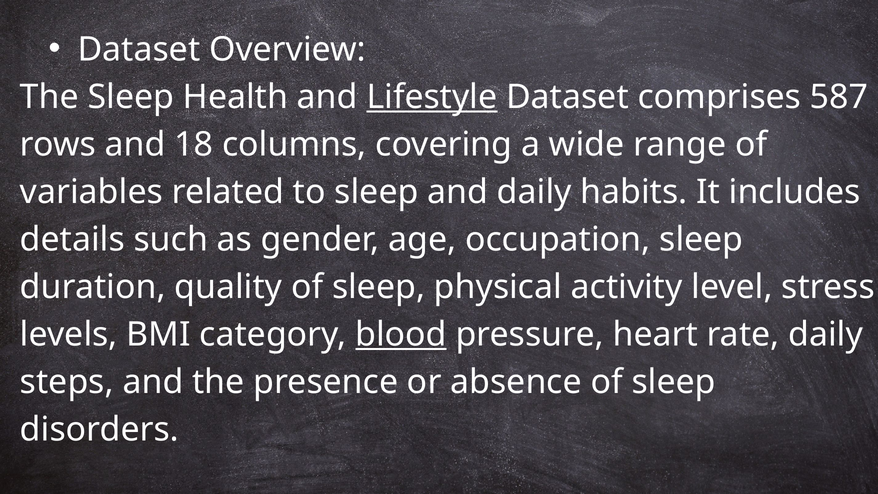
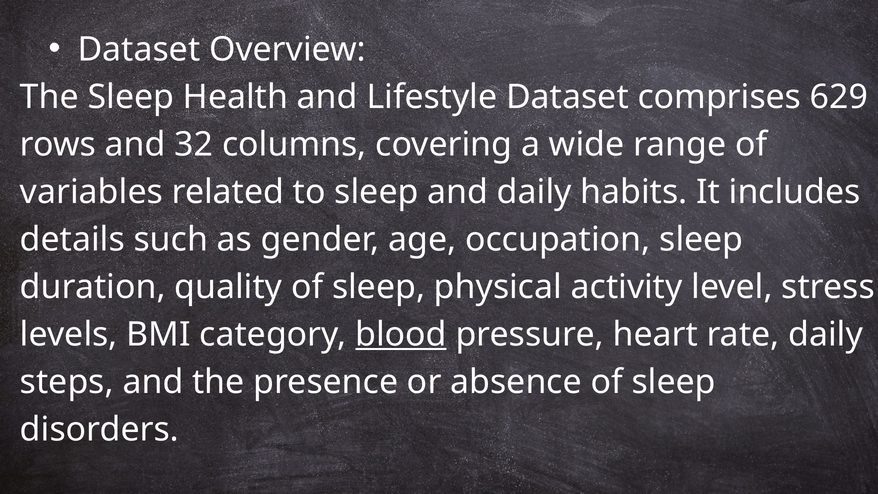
Lifestyle underline: present -> none
587: 587 -> 629
18: 18 -> 32
